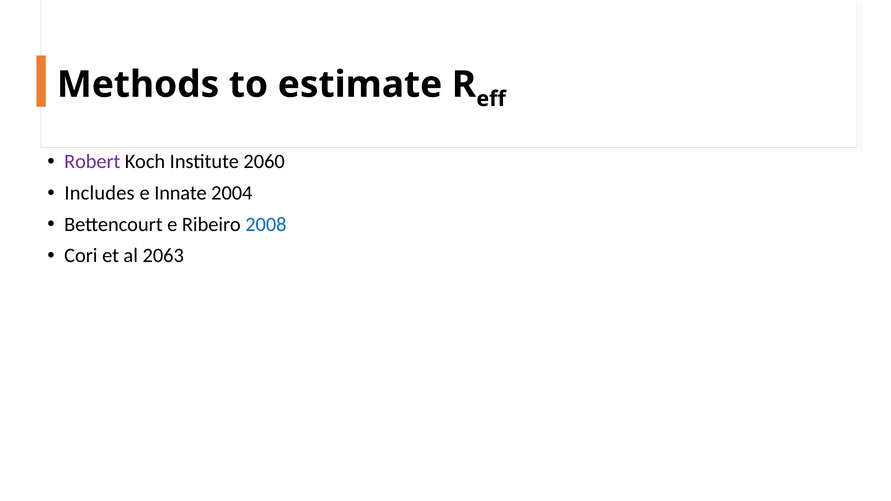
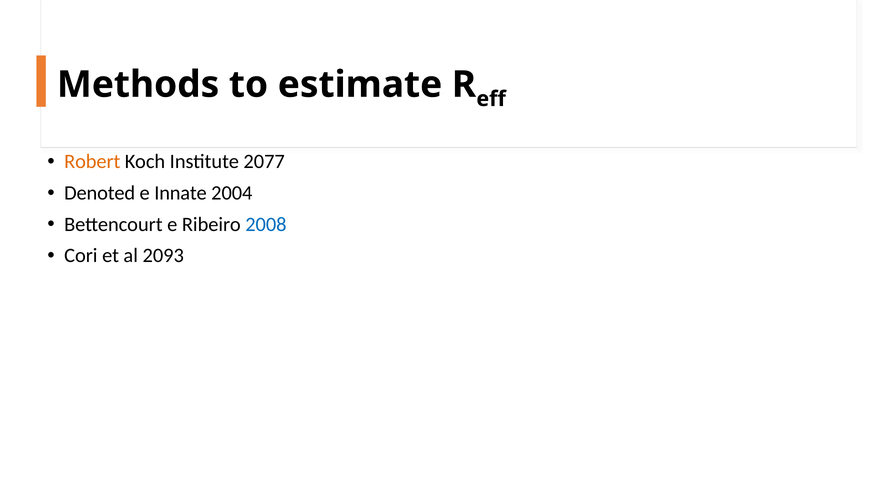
Robert colour: purple -> orange
2060: 2060 -> 2077
Includes: Includes -> Denoted
2063: 2063 -> 2093
